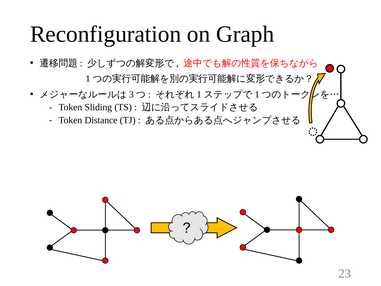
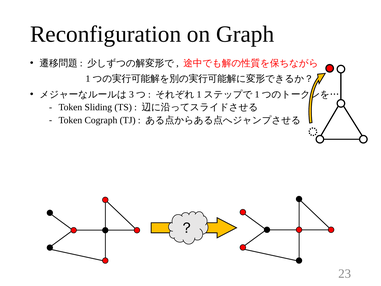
Distance: Distance -> Cograph
